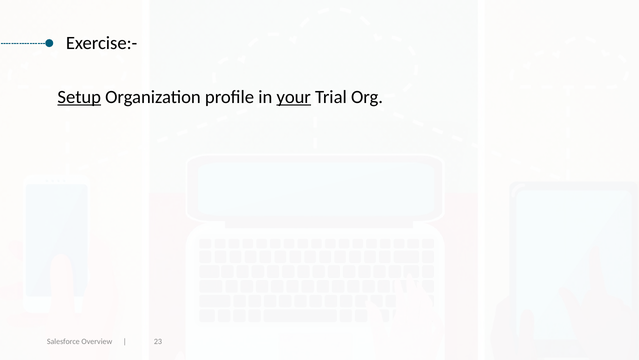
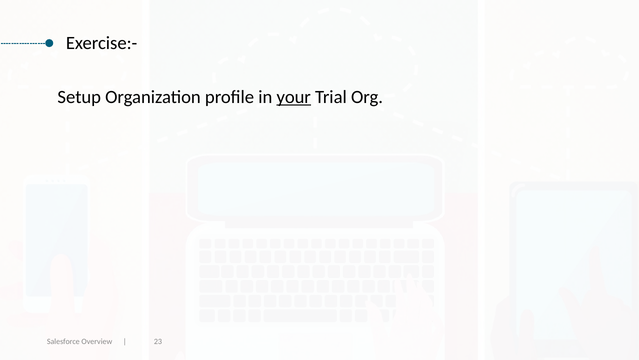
Setup underline: present -> none
